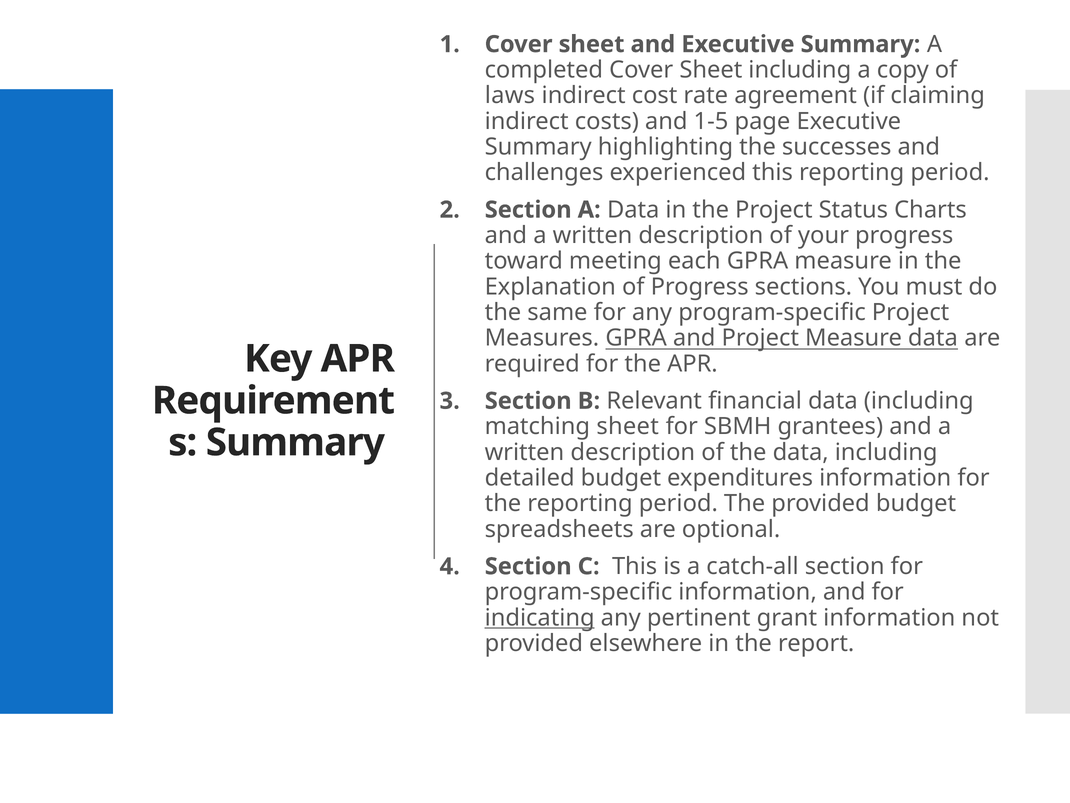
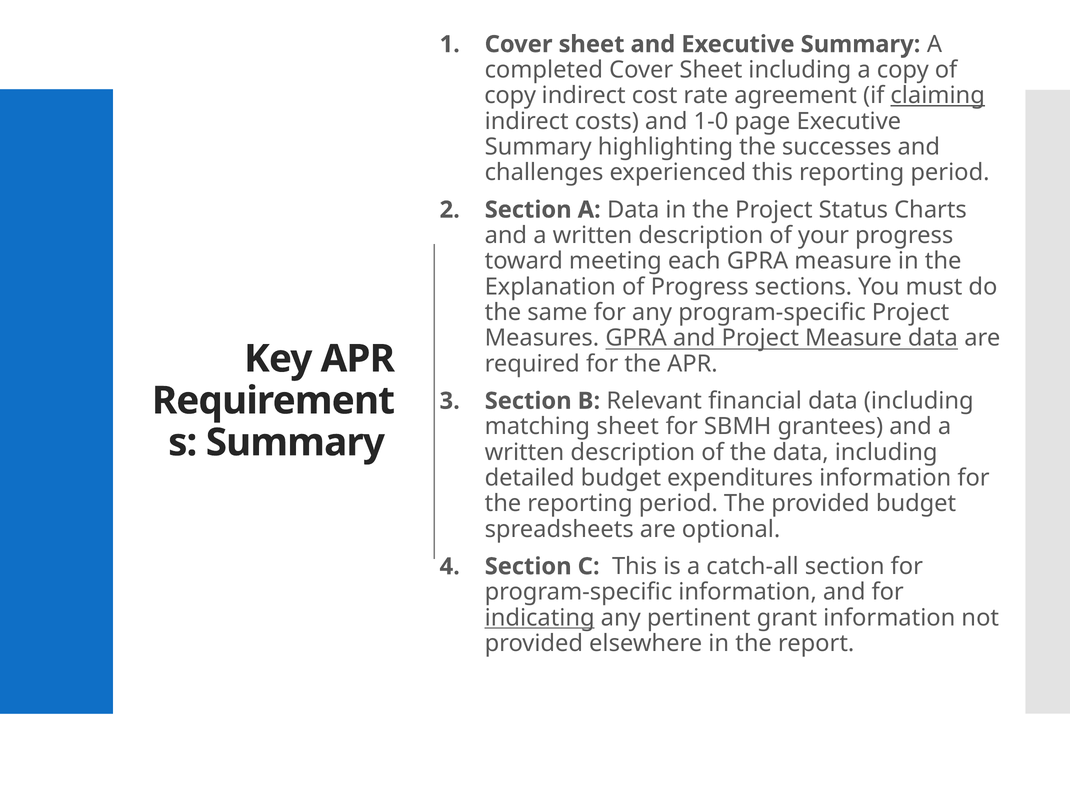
laws at (510, 96): laws -> copy
claiming underline: none -> present
1-5: 1-5 -> 1-0
